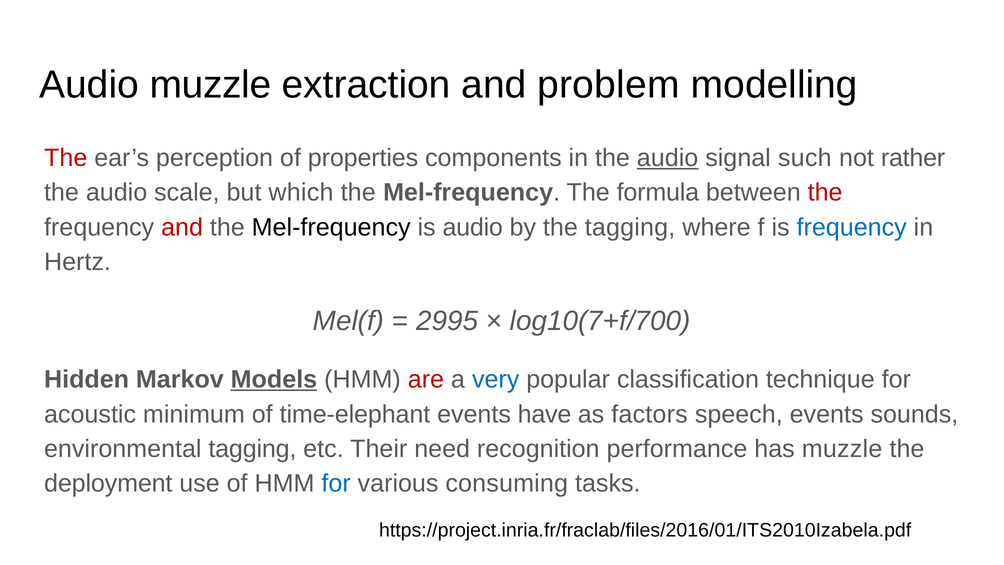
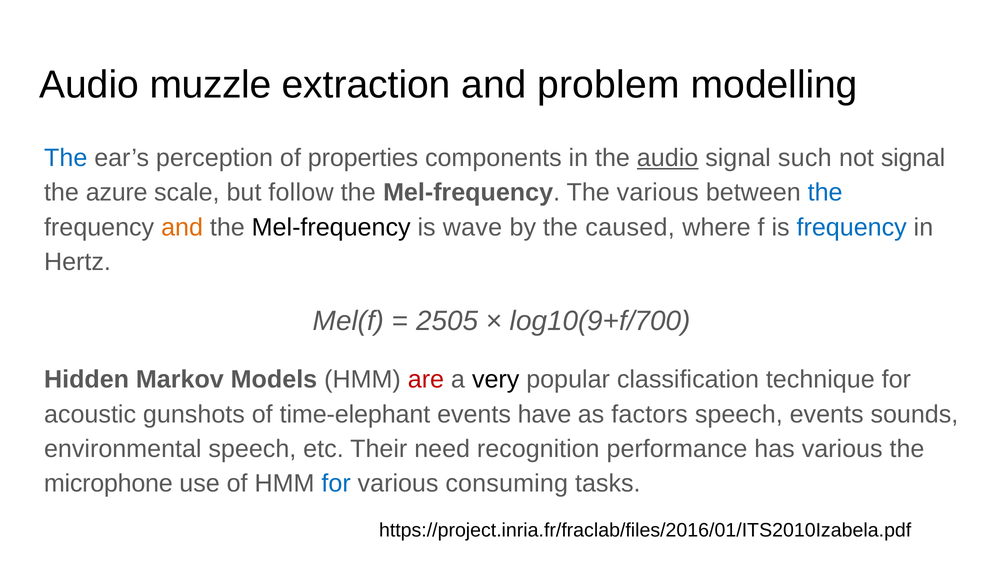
The at (66, 158) colour: red -> blue
not rather: rather -> signal
audio at (117, 193): audio -> azure
which: which -> follow
The formula: formula -> various
the at (825, 193) colour: red -> blue
and at (182, 227) colour: red -> orange
is audio: audio -> wave
the tagging: tagging -> caused
2995: 2995 -> 2505
log10(7+f/700: log10(7+f/700 -> log10(9+f/700
Models underline: present -> none
very colour: blue -> black
minimum: minimum -> gunshots
environmental tagging: tagging -> speech
has muzzle: muzzle -> various
deployment: deployment -> microphone
